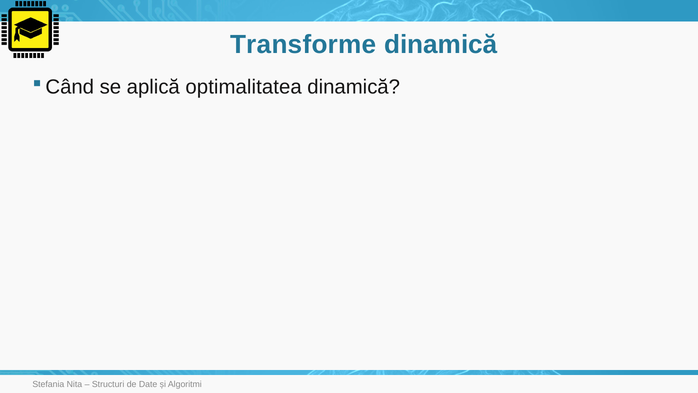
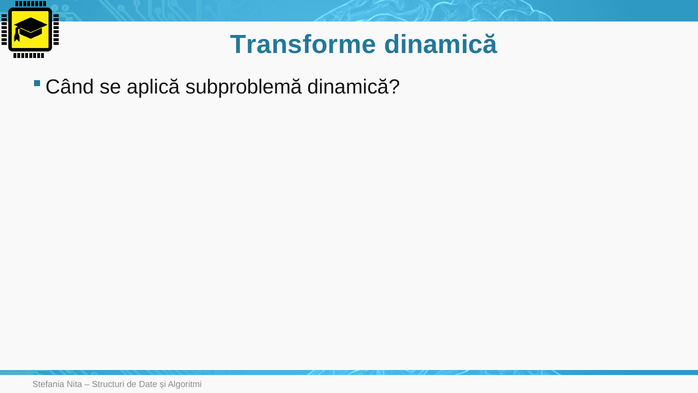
optimalitatea: optimalitatea -> subproblemă
